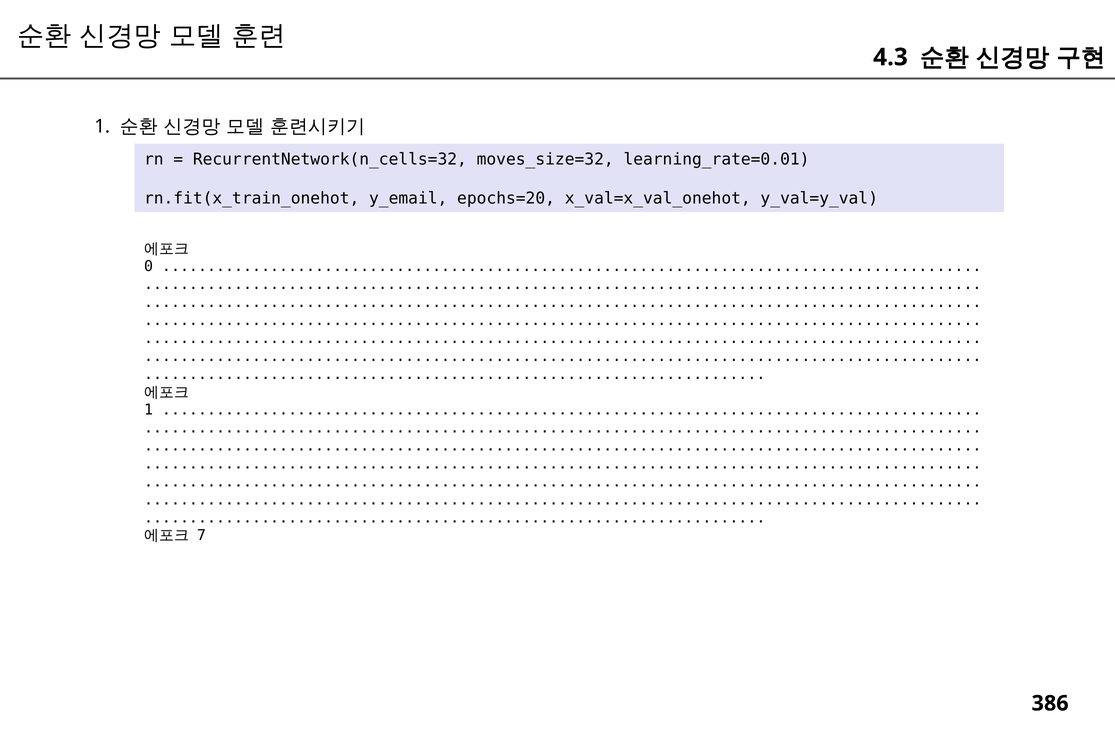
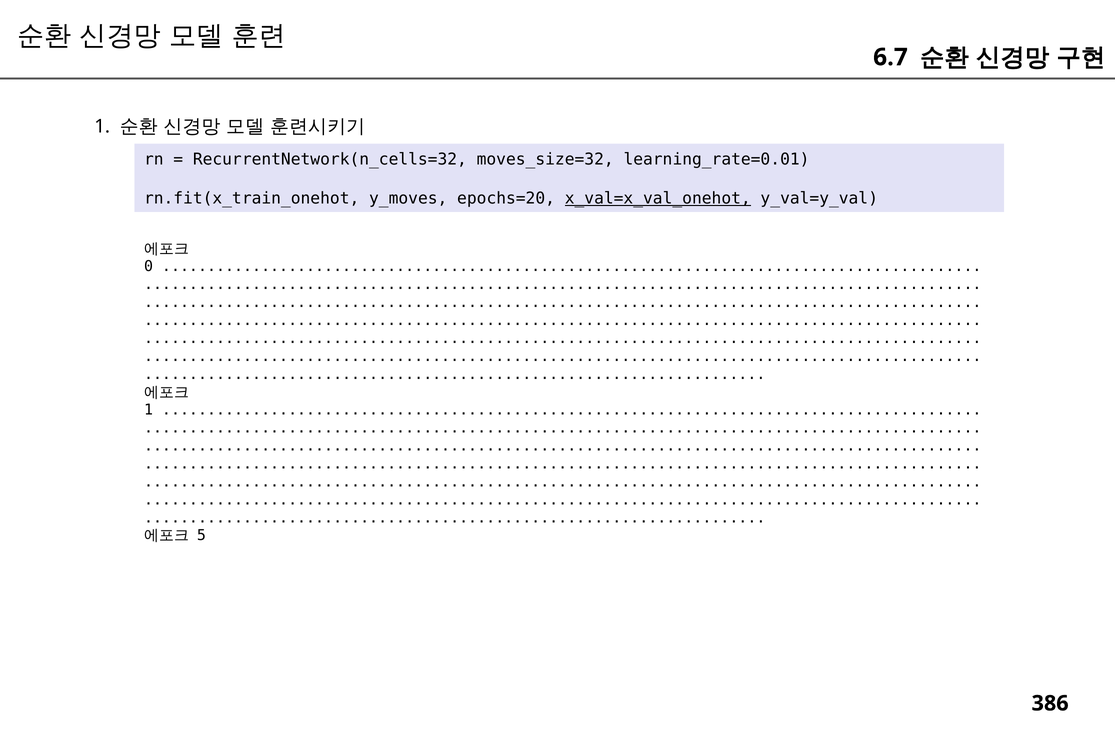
4.3: 4.3 -> 6.7
y_email: y_email -> y_moves
x_val=x_val_onehot underline: none -> present
7: 7 -> 5
